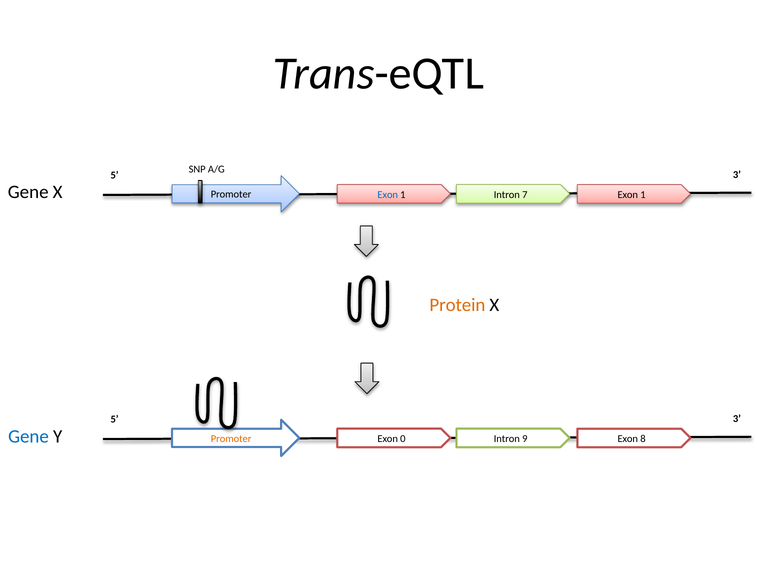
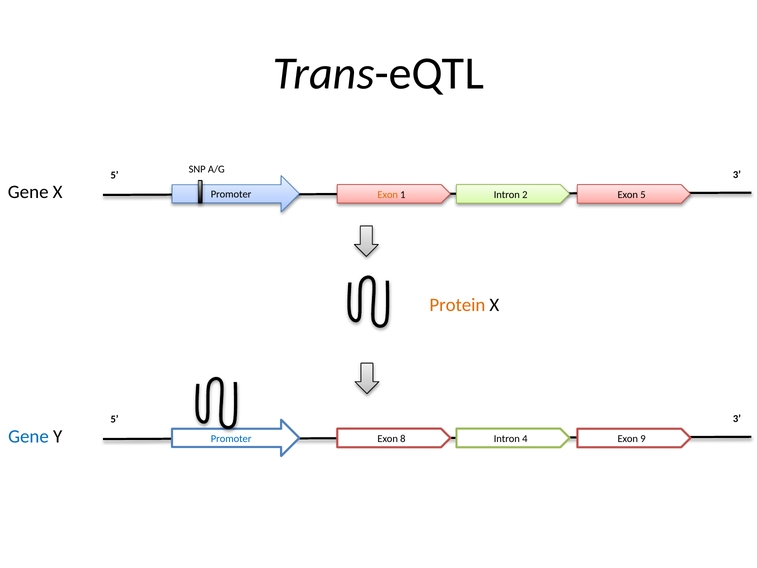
Exon at (388, 194) colour: blue -> orange
7: 7 -> 2
1 at (643, 195): 1 -> 5
Promoter at (231, 438) colour: orange -> blue
0: 0 -> 8
9: 9 -> 4
8: 8 -> 9
